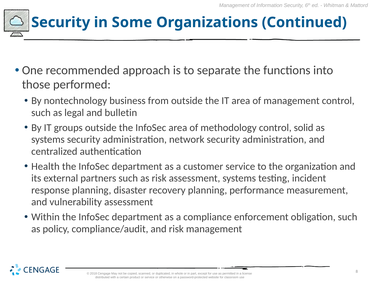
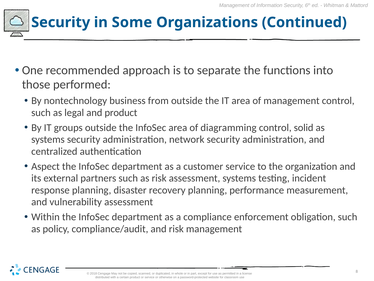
and bulletin: bulletin -> product
methodology: methodology -> diagramming
Health: Health -> Aspect
